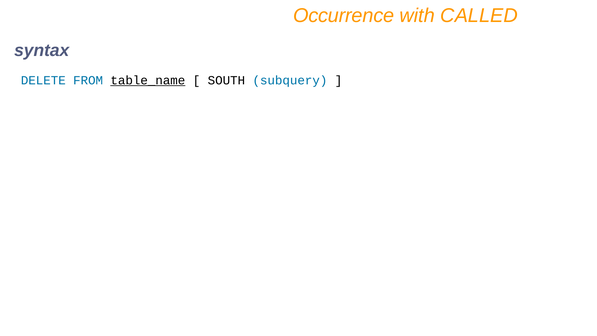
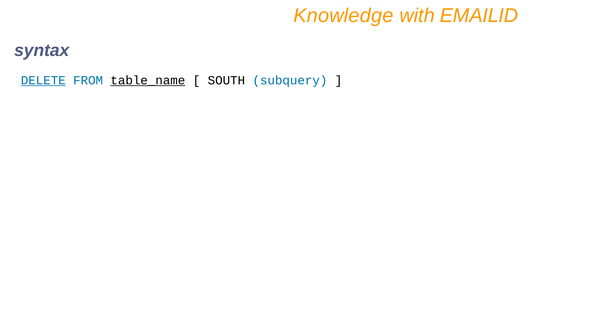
Occurrence: Occurrence -> Knowledge
CALLED: CALLED -> EMAILID
DELETE underline: none -> present
